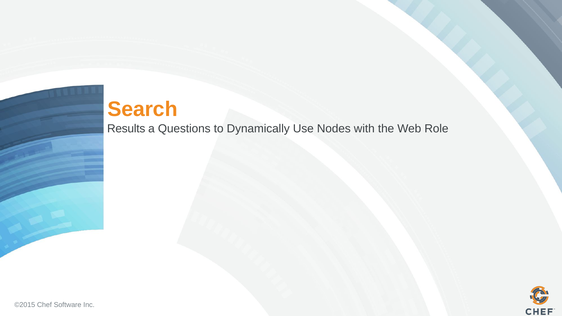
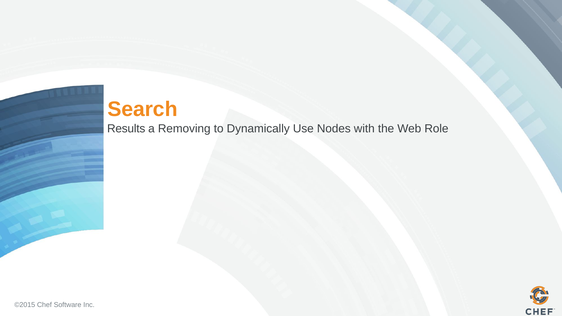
Questions: Questions -> Removing
